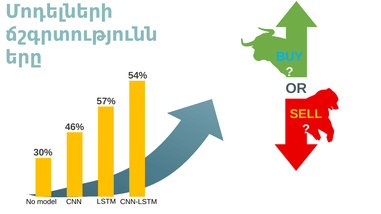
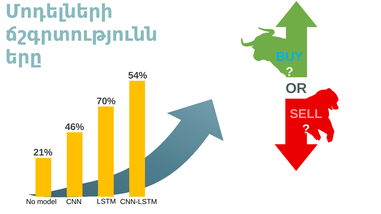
57%: 57% -> 70%
SELL colour: yellow -> pink
30%: 30% -> 21%
